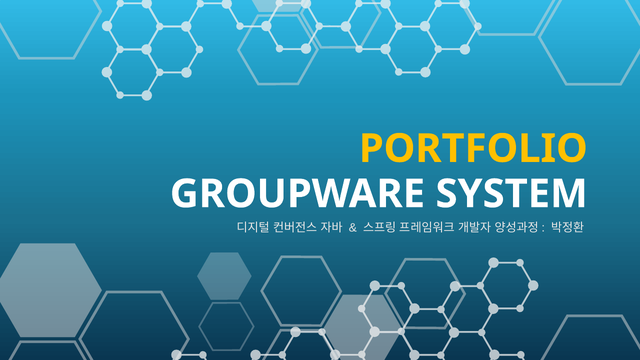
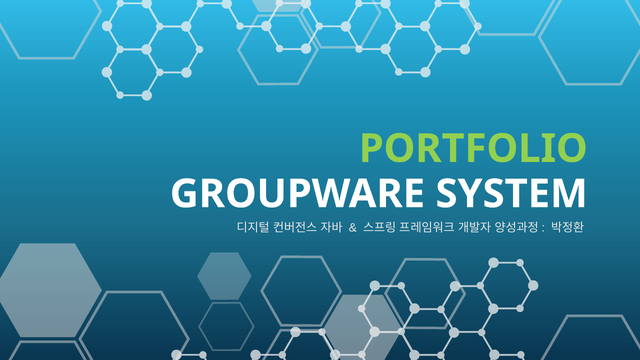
PORTFOLIO colour: yellow -> light green
